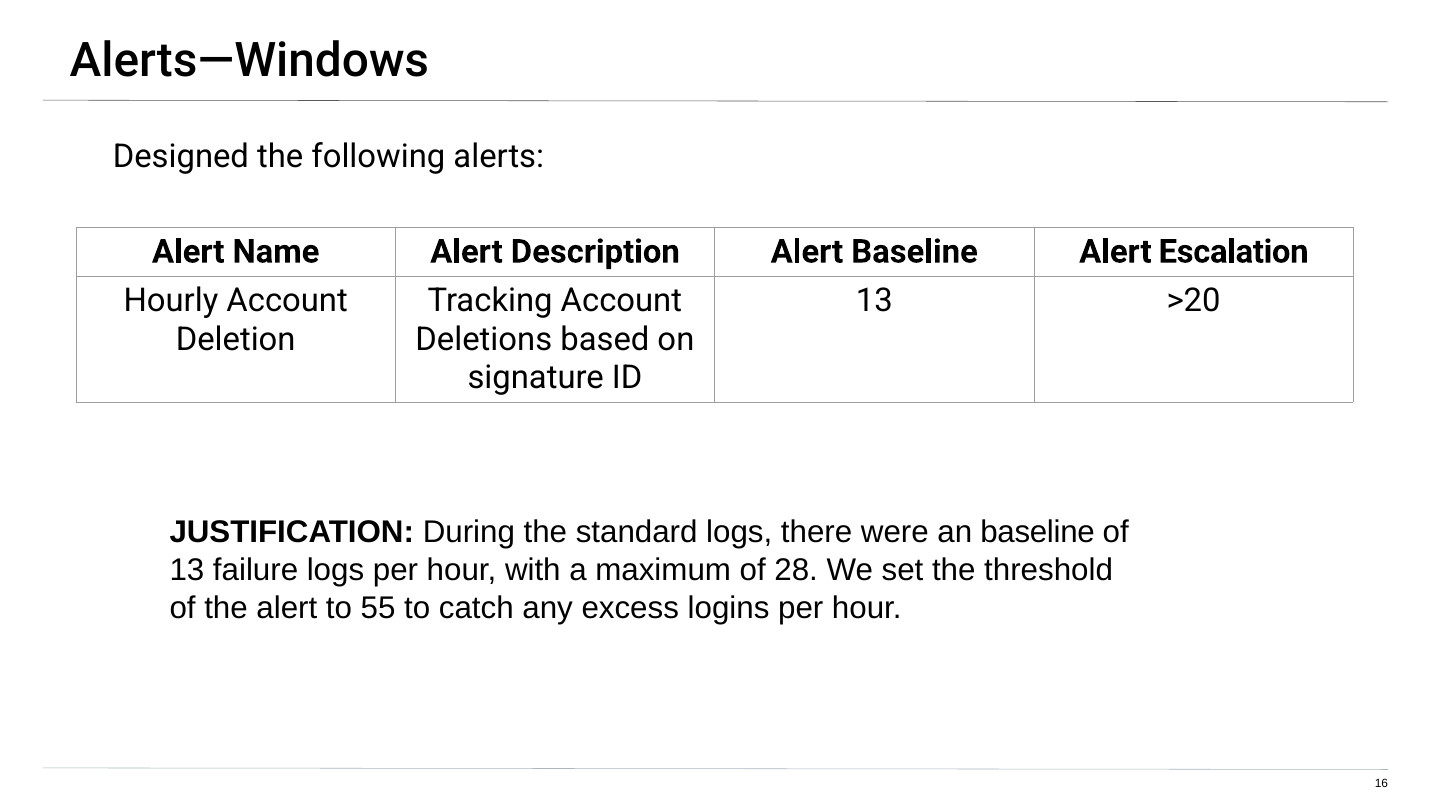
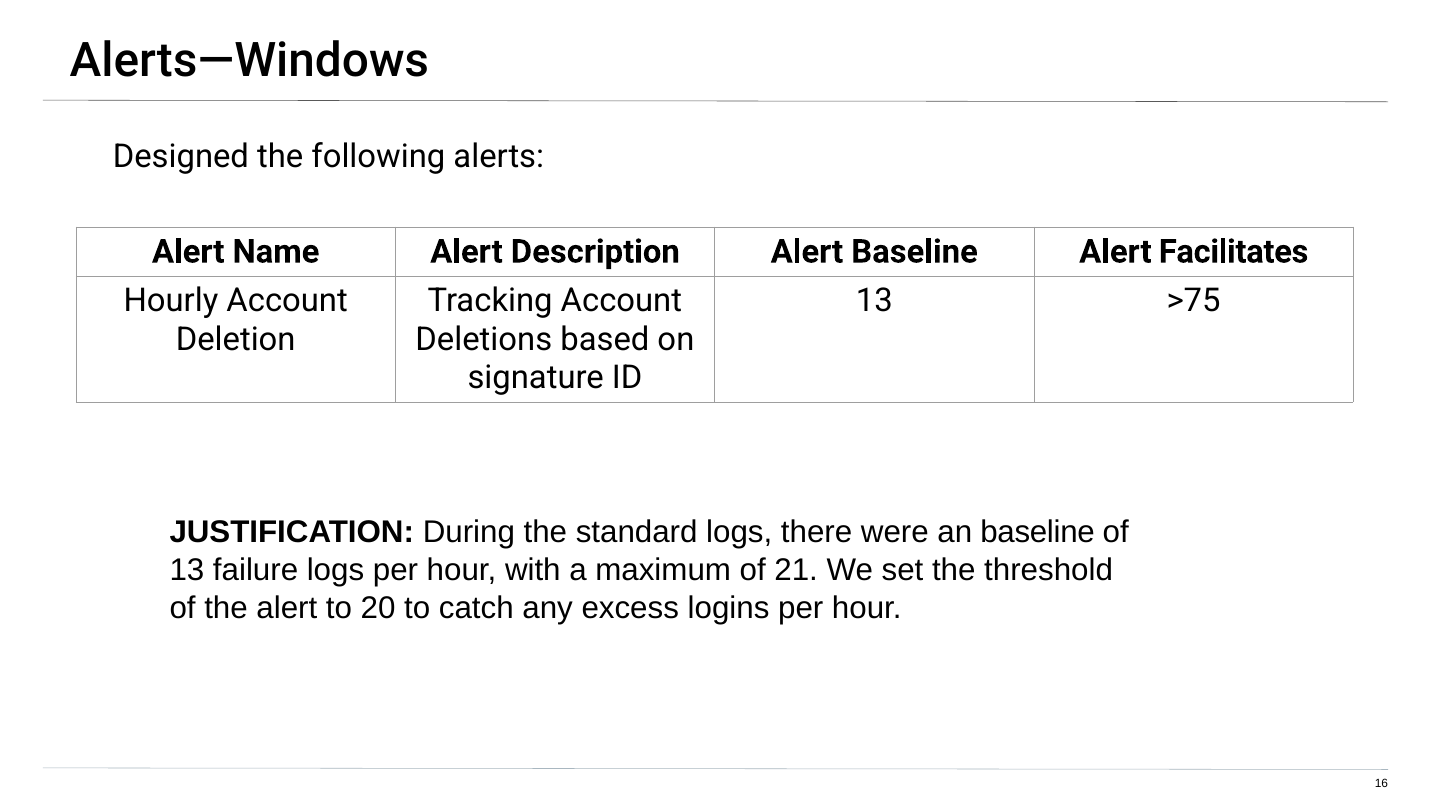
Escalation: Escalation -> Facilitates
>20: >20 -> >75
28: 28 -> 21
55: 55 -> 20
